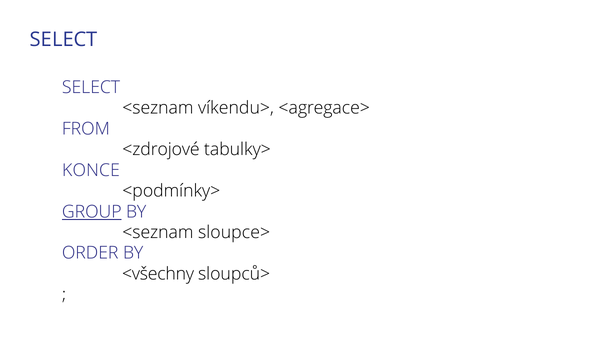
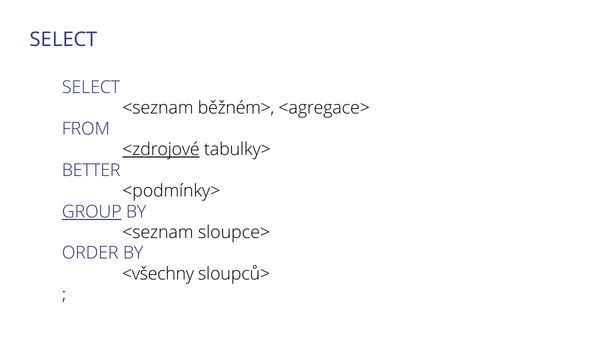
víkendu>: víkendu> -> běžném>
<zdrojové underline: none -> present
KONCE: KONCE -> BETTER
